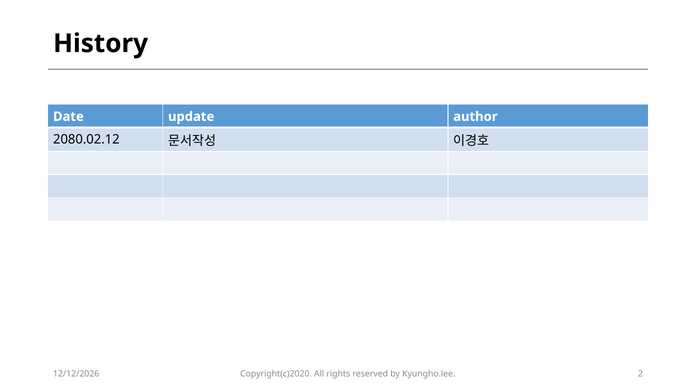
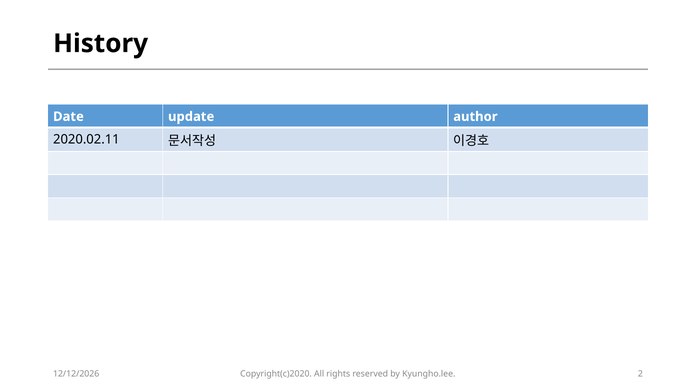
2080.02.12: 2080.02.12 -> 2020.02.11
